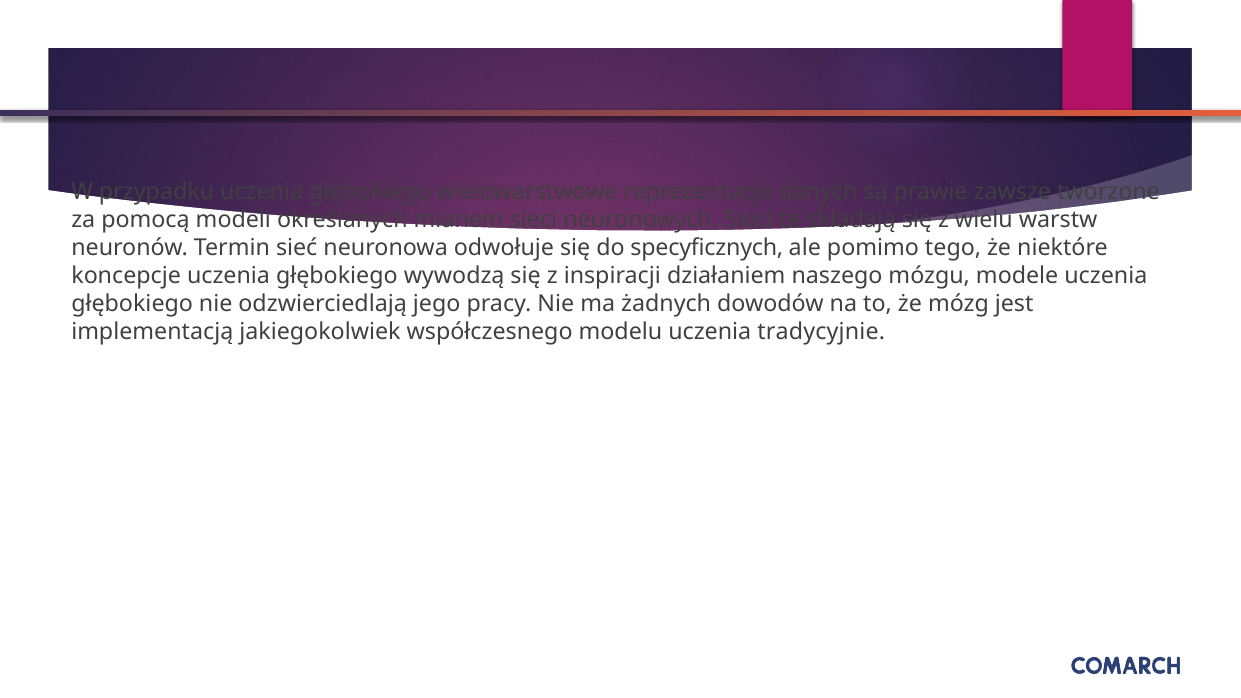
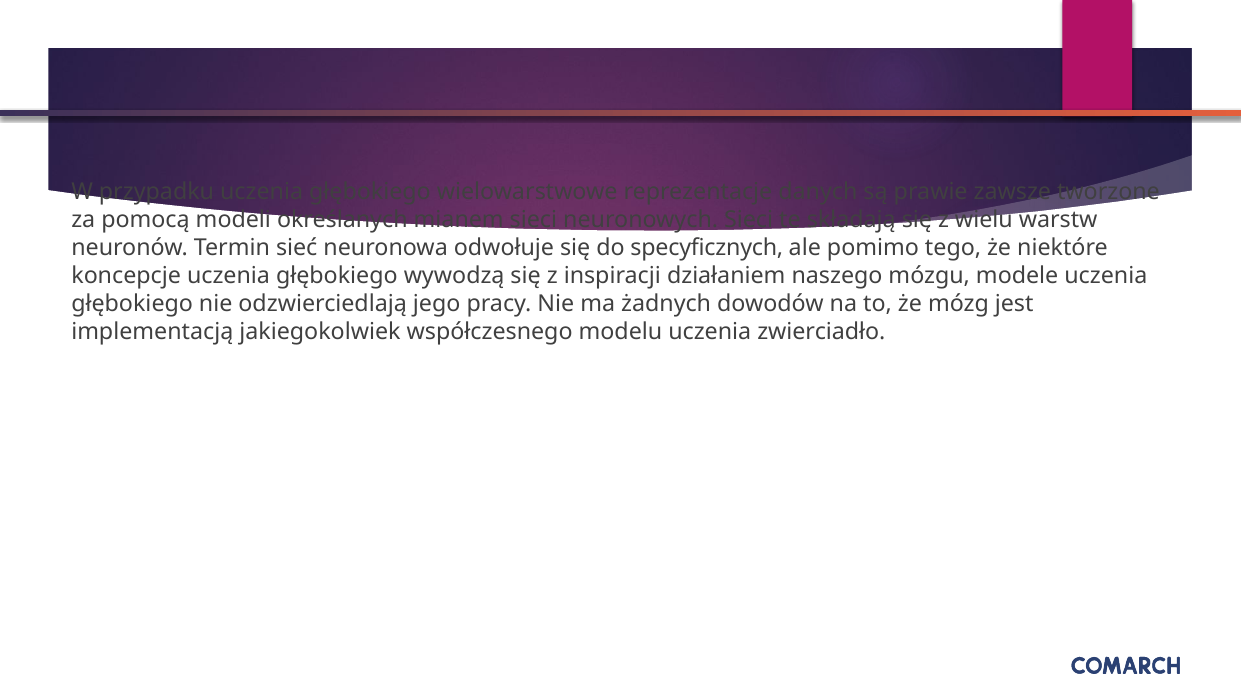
tradycyjnie: tradycyjnie -> zwierciadło
